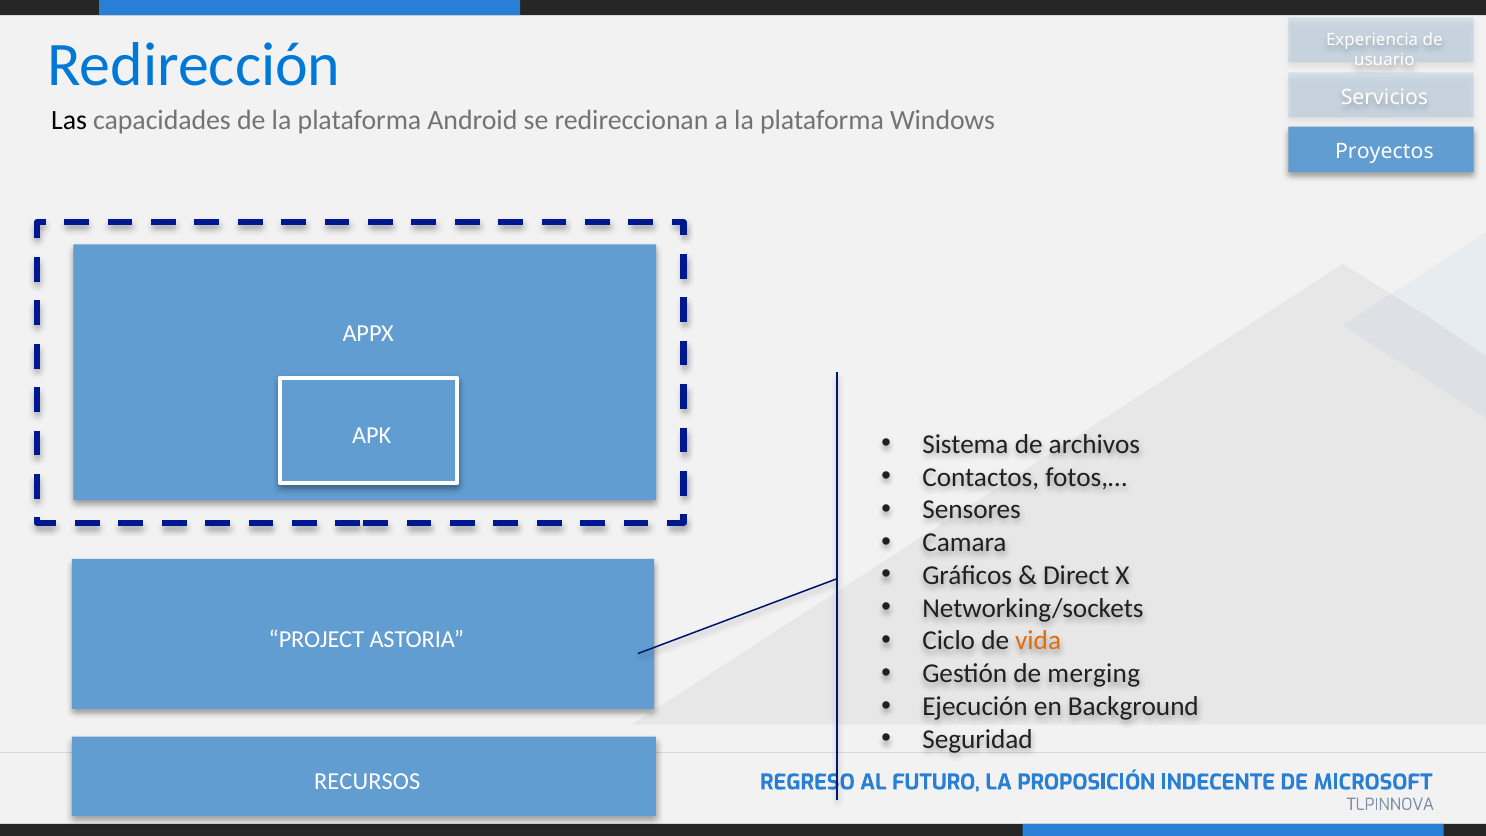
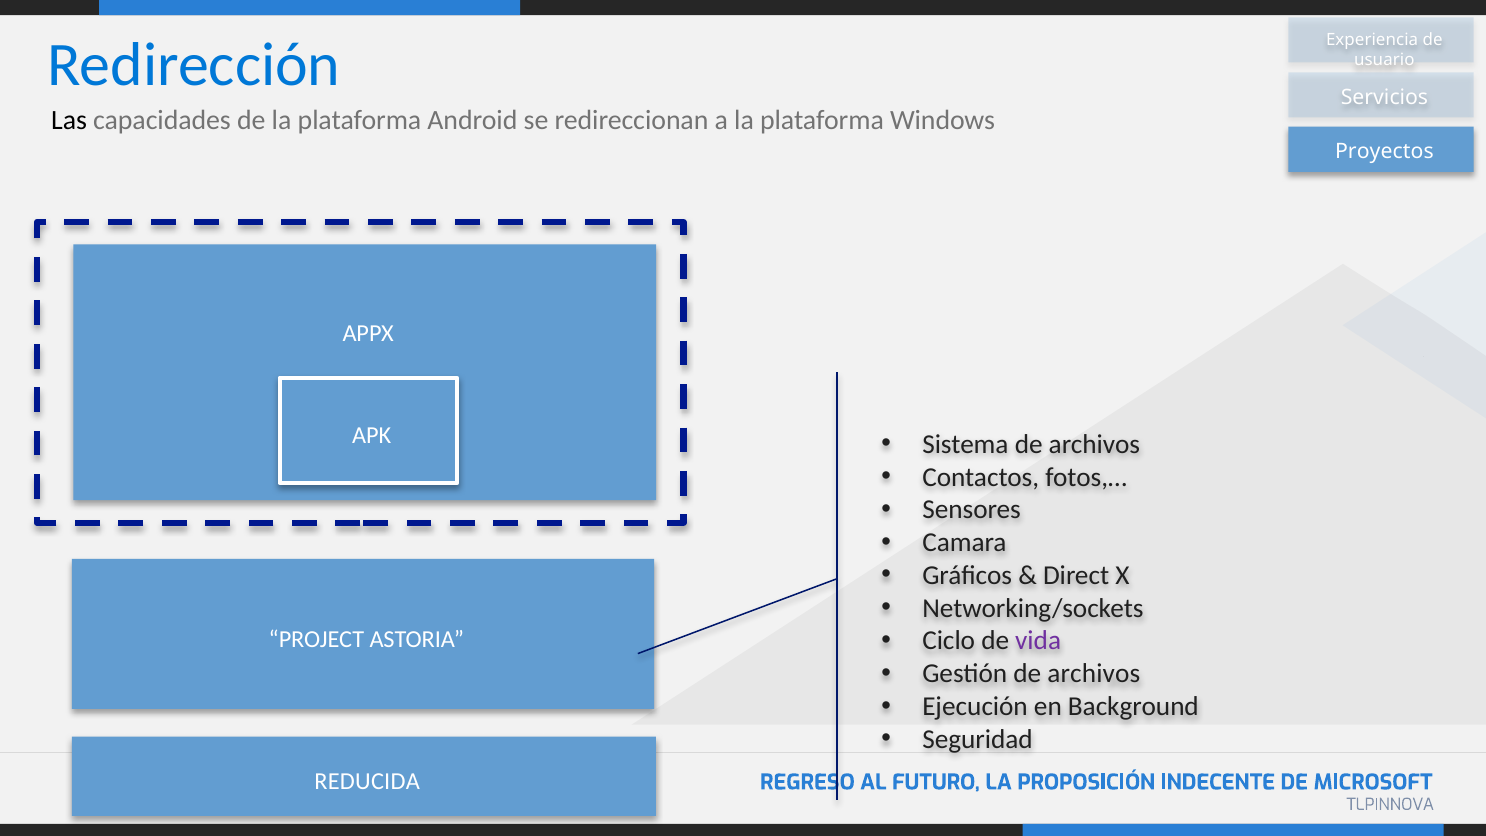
vida colour: orange -> purple
Gestión de merging: merging -> archivos
RECURSOS: RECURSOS -> REDUCIDA
